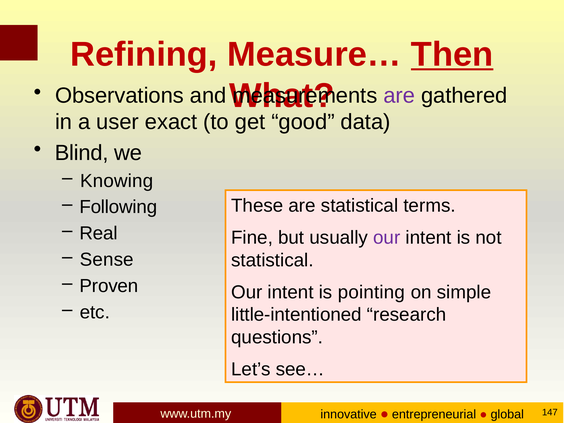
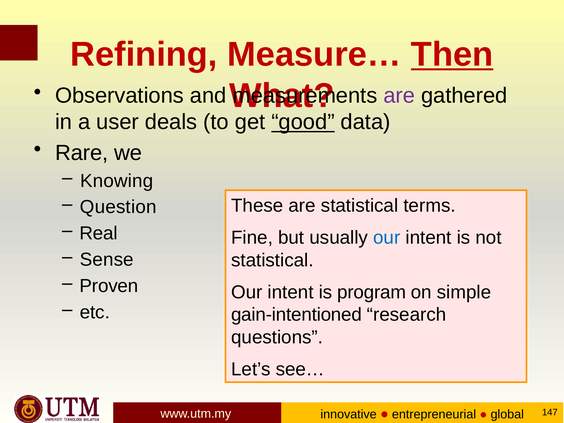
exact: exact -> deals
good underline: none -> present
Blind: Blind -> Rare
Following: Following -> Question
our at (387, 238) colour: purple -> blue
pointing: pointing -> program
little-intentioned: little-intentioned -> gain-intentioned
